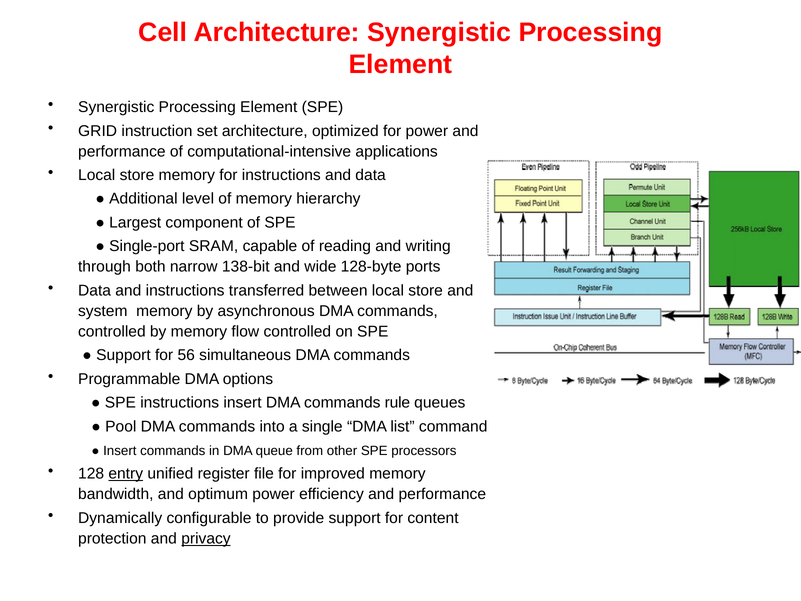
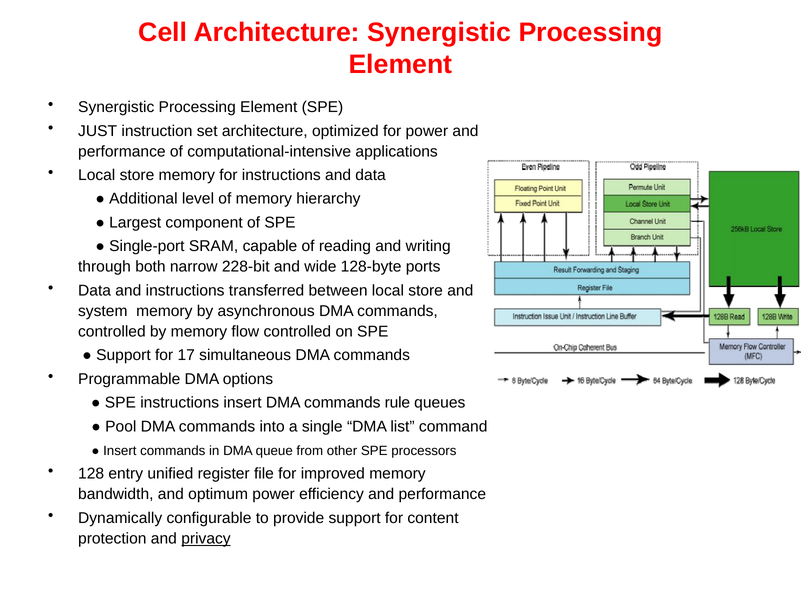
GRID: GRID -> JUST
138-bit: 138-bit -> 228-bit
56: 56 -> 17
entry underline: present -> none
